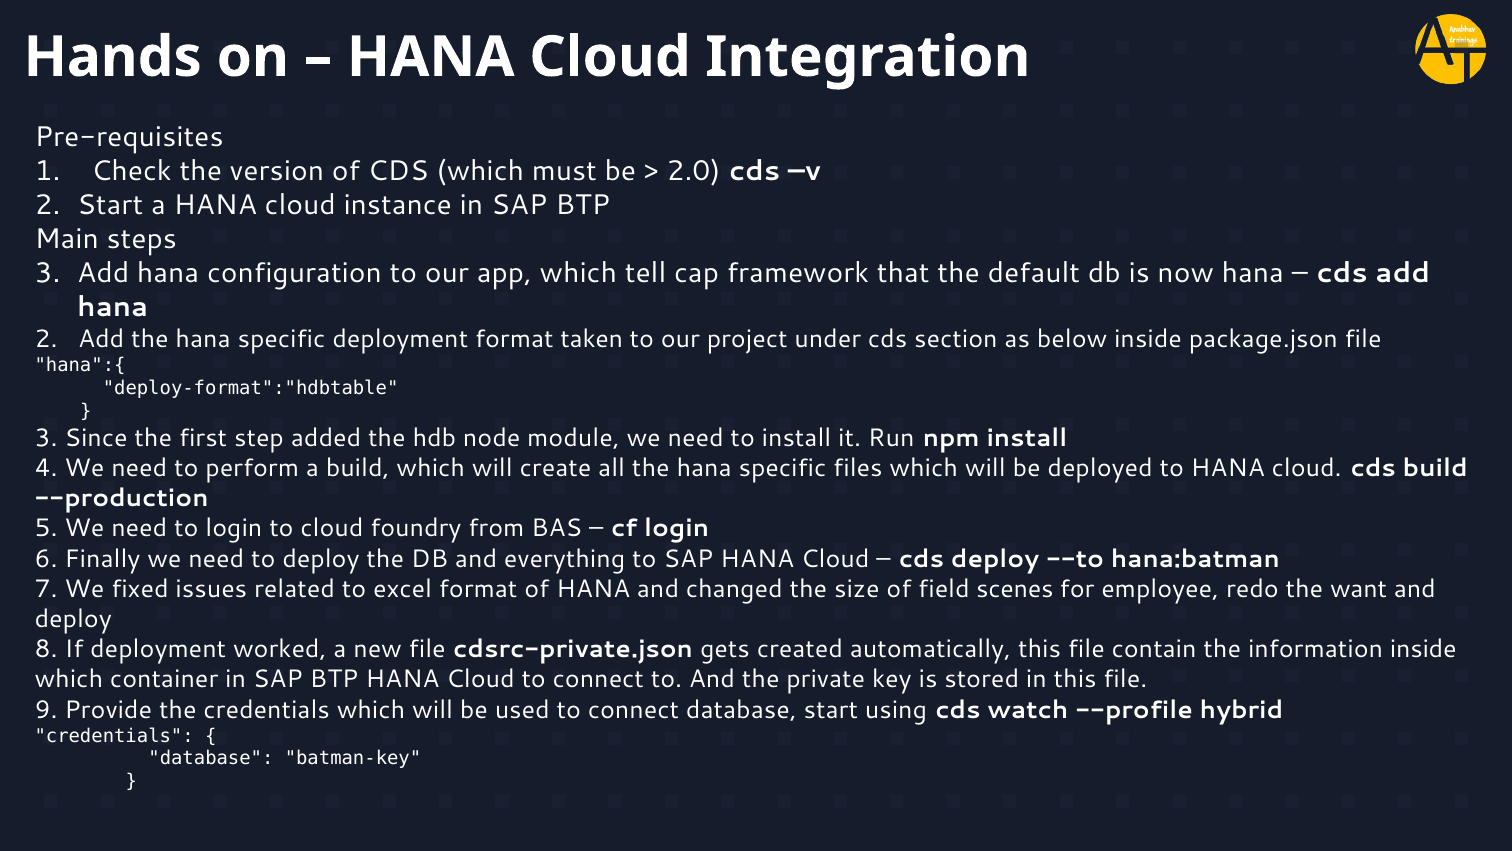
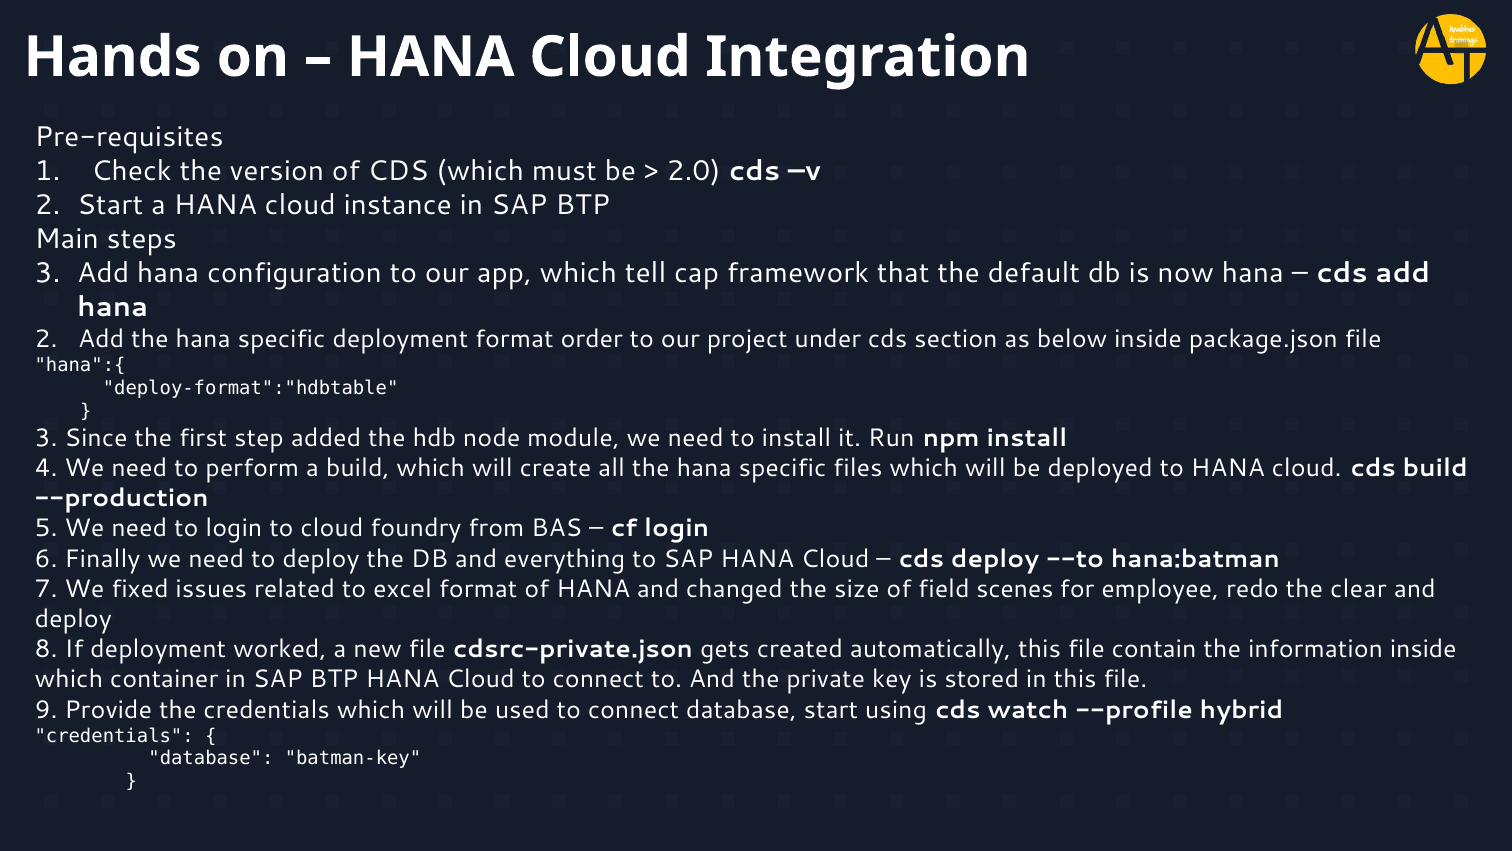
taken: taken -> order
want: want -> clear
